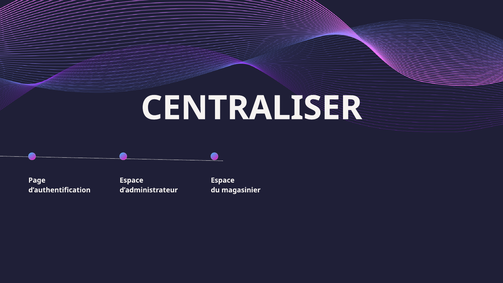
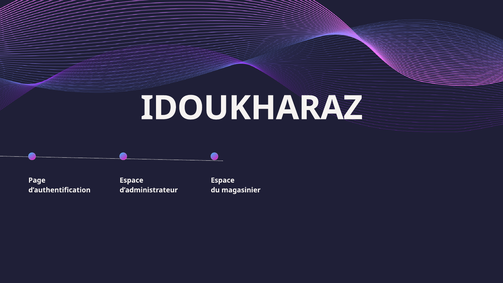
CENTRALISER: CENTRALISER -> IDOUKHARAZ
